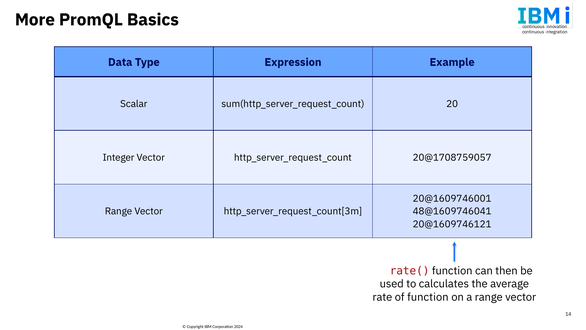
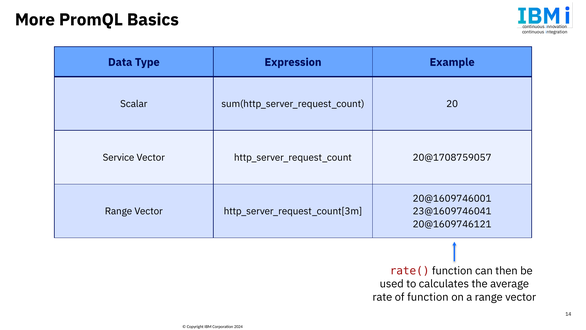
Integer: Integer -> Service
48@1609746041: 48@1609746041 -> 23@1609746041
